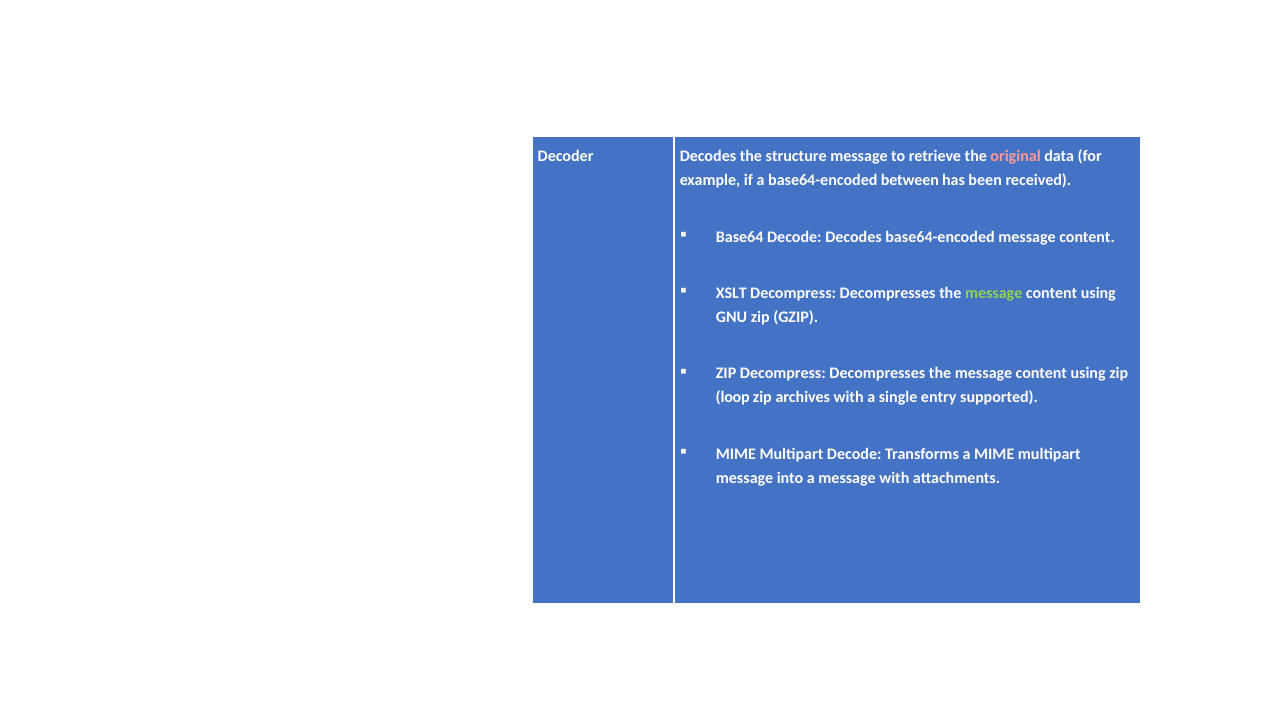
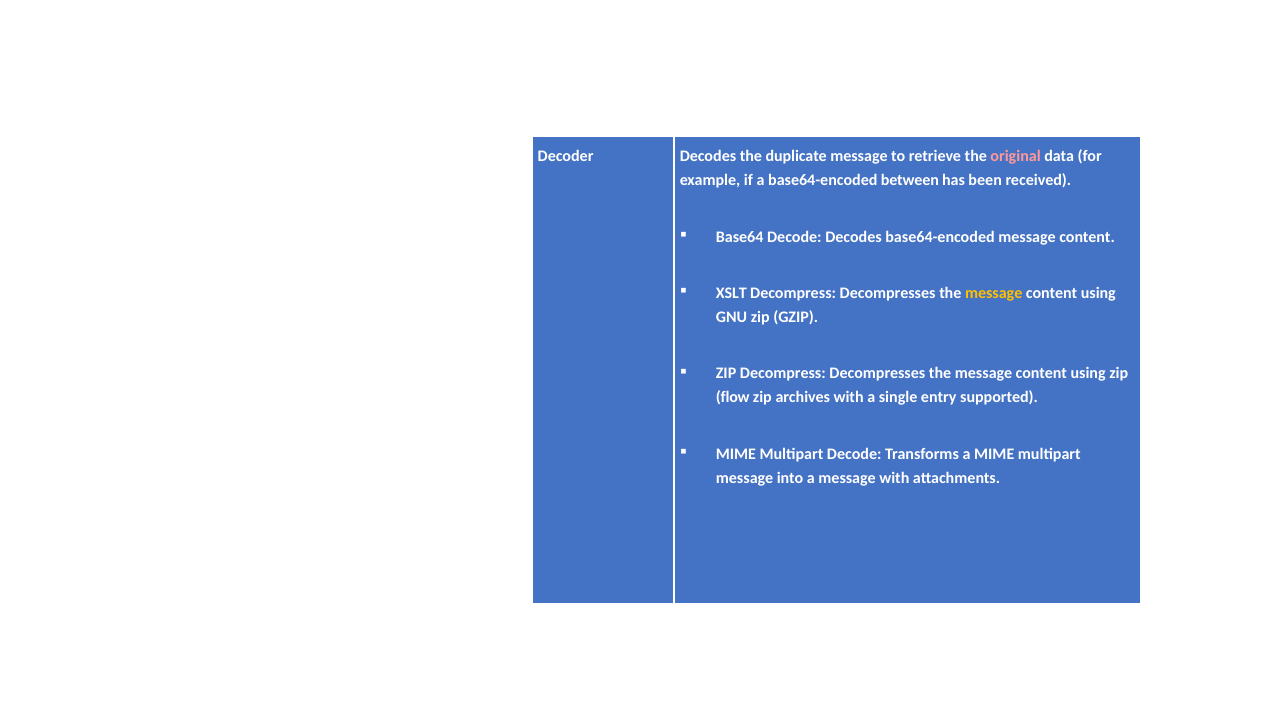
structure: structure -> duplicate
message at (994, 293) colour: light green -> yellow
loop: loop -> flow
